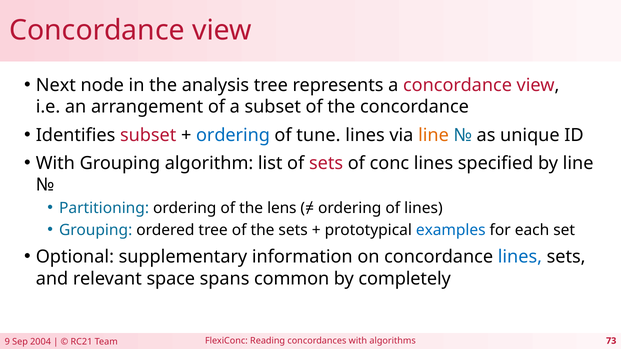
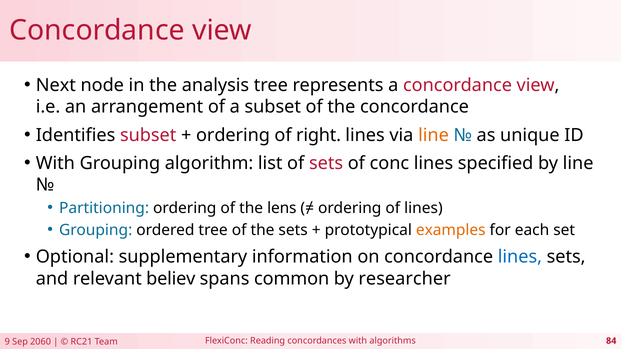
ordering at (233, 135) colour: blue -> black
tune: tune -> right
examples colour: blue -> orange
space: space -> believ
completely: completely -> researcher
73: 73 -> 84
2004: 2004 -> 2060
